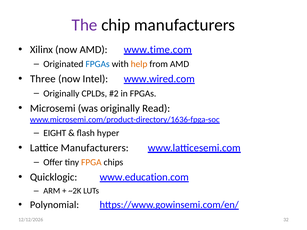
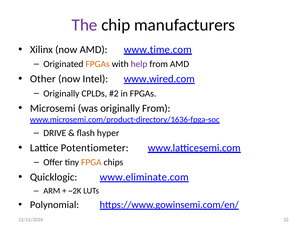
FPGAs at (98, 64) colour: blue -> orange
help colour: orange -> purple
Three: Three -> Other
originally Read: Read -> From
EIGHT: EIGHT -> DRIVE
Lattice Manufacturers: Manufacturers -> Potentiometer
www.education.com: www.education.com -> www.eliminate.com
